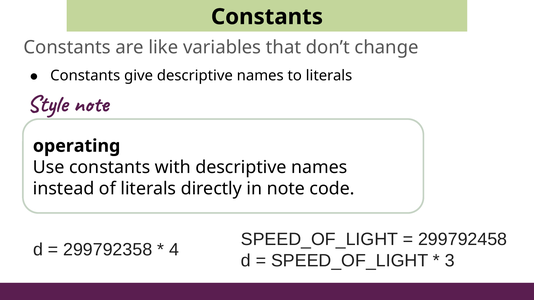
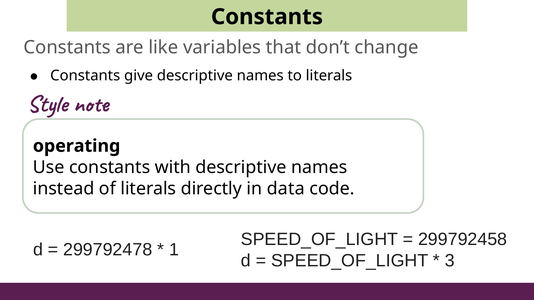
in note: note -> data
299792358: 299792358 -> 299792478
4: 4 -> 1
